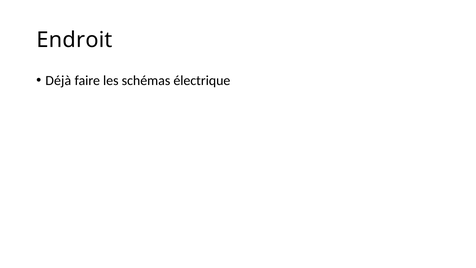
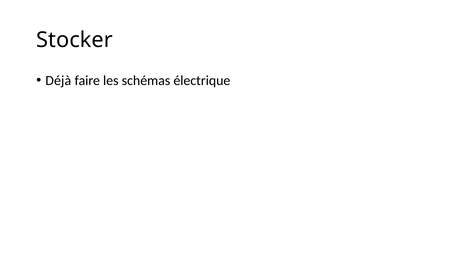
Endroit: Endroit -> Stocker
